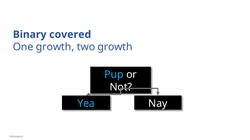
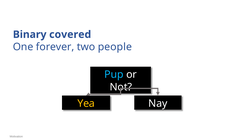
One growth: growth -> forever
two growth: growth -> people
Yea colour: light blue -> yellow
